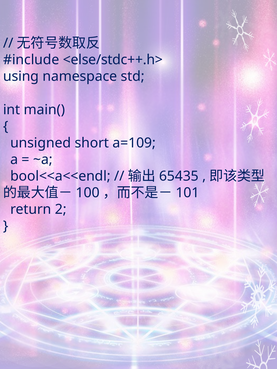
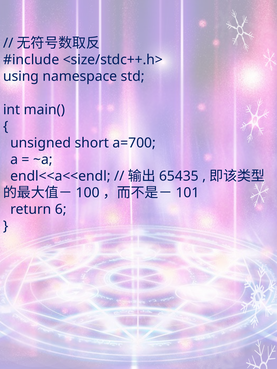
<else/stdc++.h>: <else/stdc++.h> -> <size/stdc++.h>
a=109: a=109 -> a=700
bool<<a<<endl: bool<<a<<endl -> endl<<a<<endl
2: 2 -> 6
